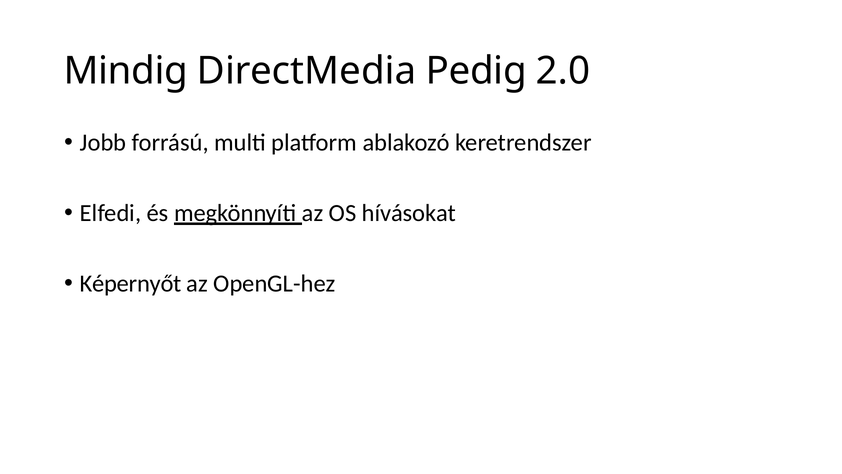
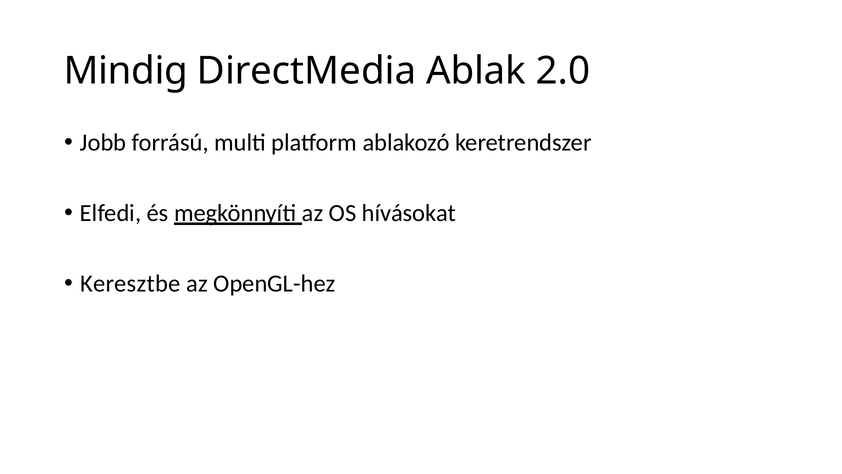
Pedig: Pedig -> Ablak
Képernyőt: Képernyőt -> Keresztbe
